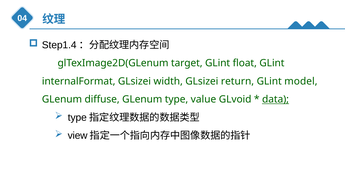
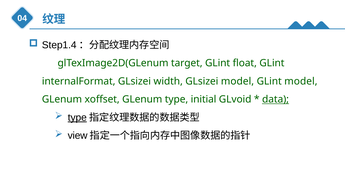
GLsizei return: return -> model
diffuse: diffuse -> xoffset
value: value -> initial
type at (77, 118) underline: none -> present
